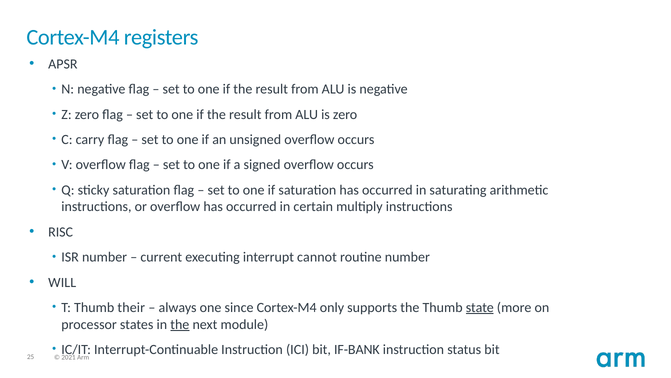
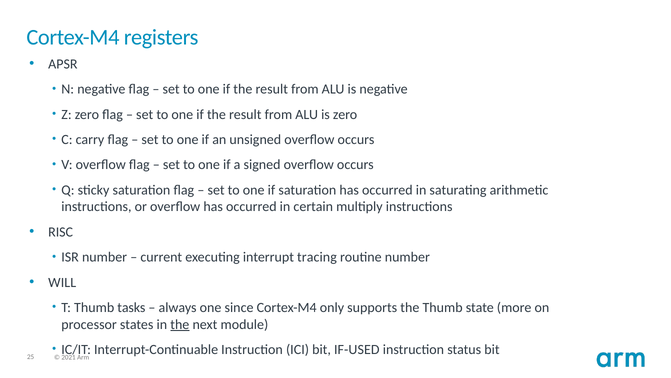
cannot: cannot -> tracing
their: their -> tasks
state underline: present -> none
IF-BANK: IF-BANK -> IF-USED
